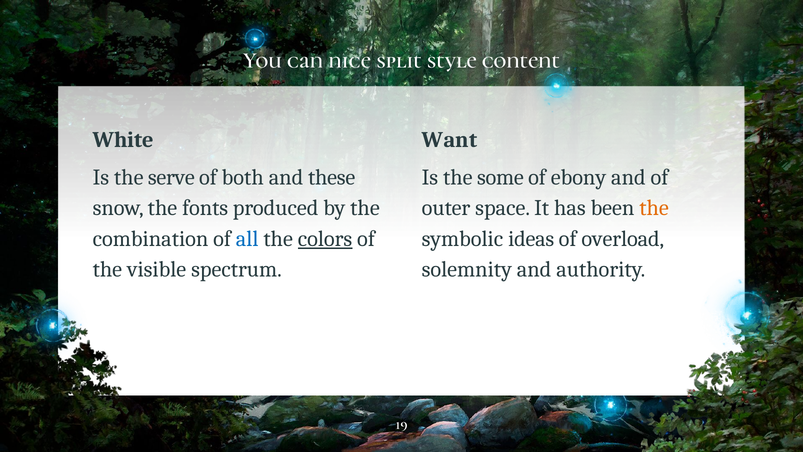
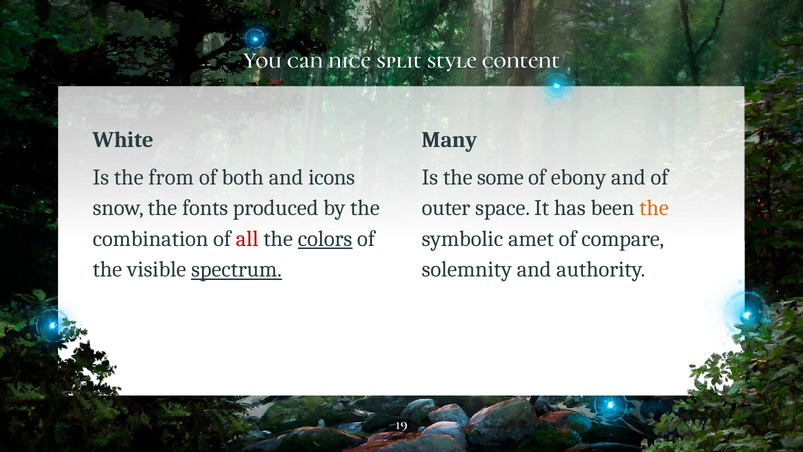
Want: Want -> Many
serve: serve -> from
these: these -> icons
all colour: blue -> red
ideas: ideas -> amet
overload: overload -> compare
spectrum underline: none -> present
